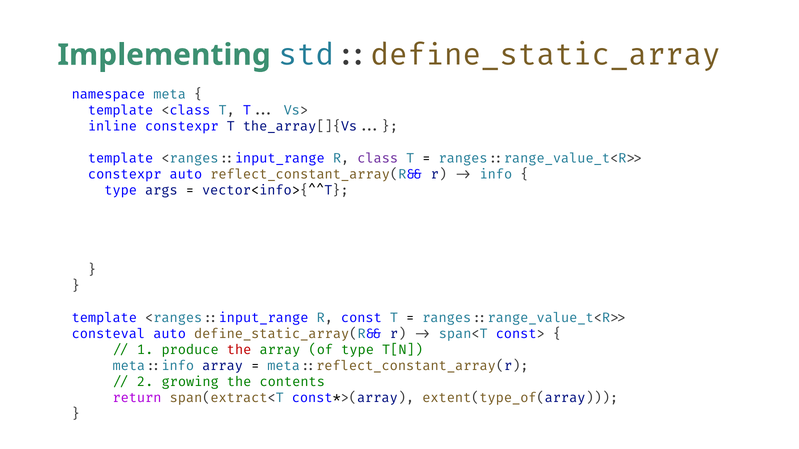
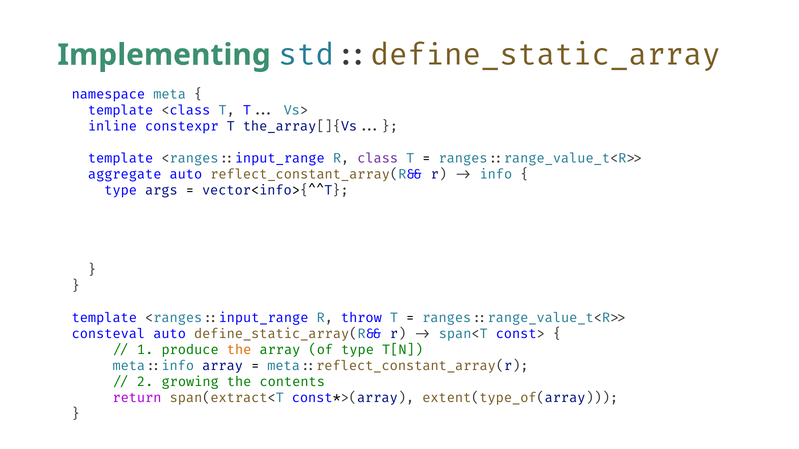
constexpr at (125, 175): constexpr -> aggregate
const: const -> throw
the at (239, 350) colour: red -> orange
